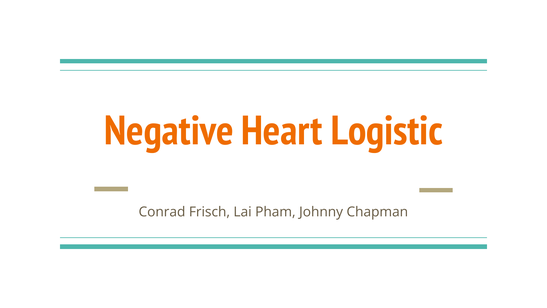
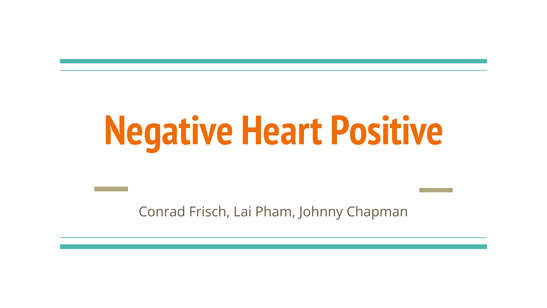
Logistic: Logistic -> Positive
